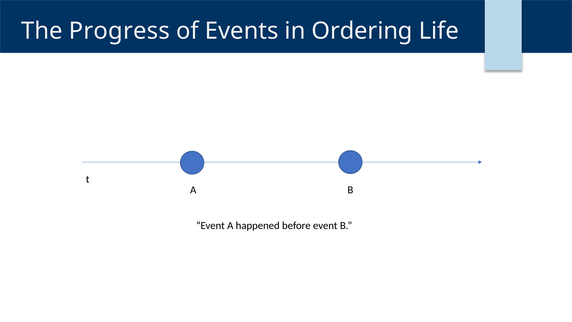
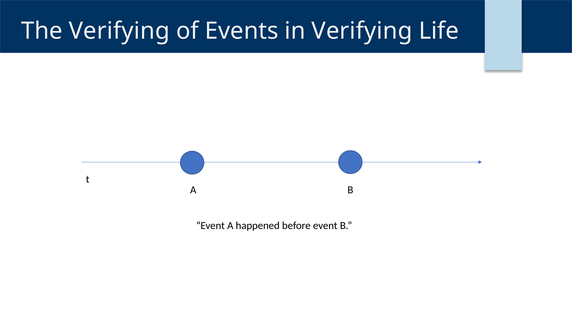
The Progress: Progress -> Verifying
in Ordering: Ordering -> Verifying
